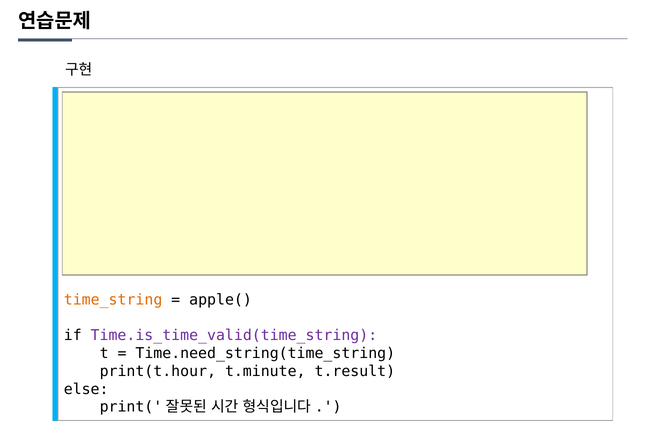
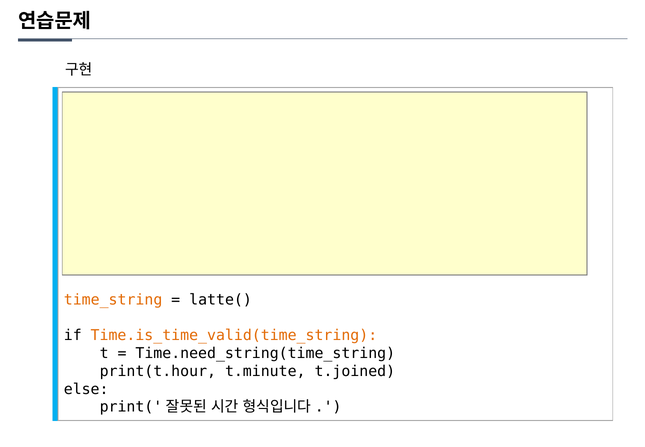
apple(: apple( -> latte(
Time.is_time_valid(time_string colour: purple -> orange
t.result: t.result -> t.joined
